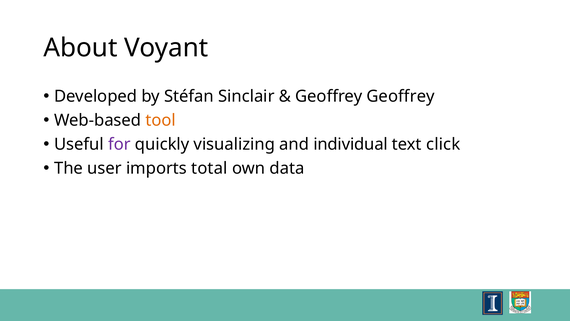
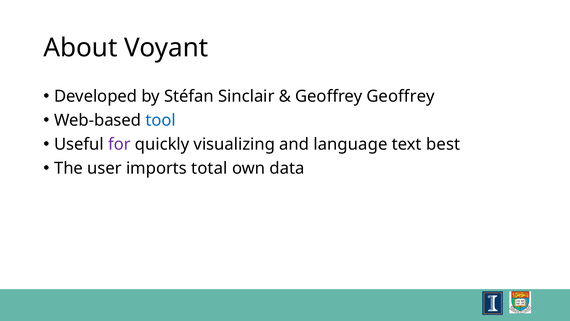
tool colour: orange -> blue
individual: individual -> language
click: click -> best
